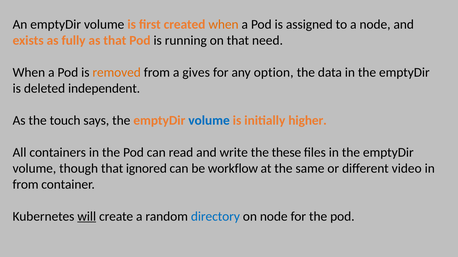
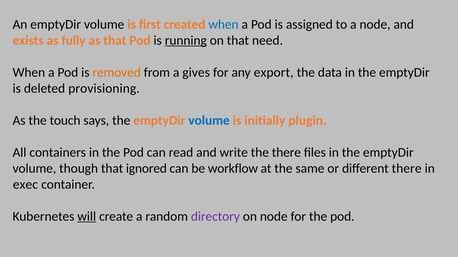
when at (224, 24) colour: orange -> blue
running underline: none -> present
option: option -> export
independent: independent -> provisioning
higher: higher -> plugin
the these: these -> there
different video: video -> there
from at (26, 185): from -> exec
directory colour: blue -> purple
